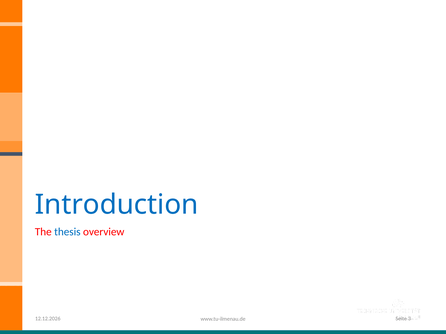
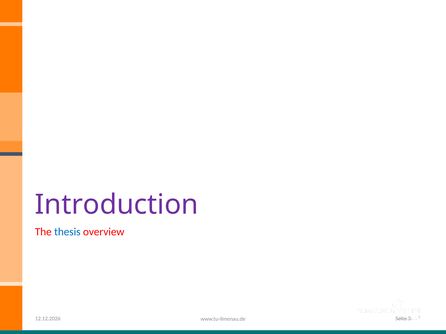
Introduction colour: blue -> purple
